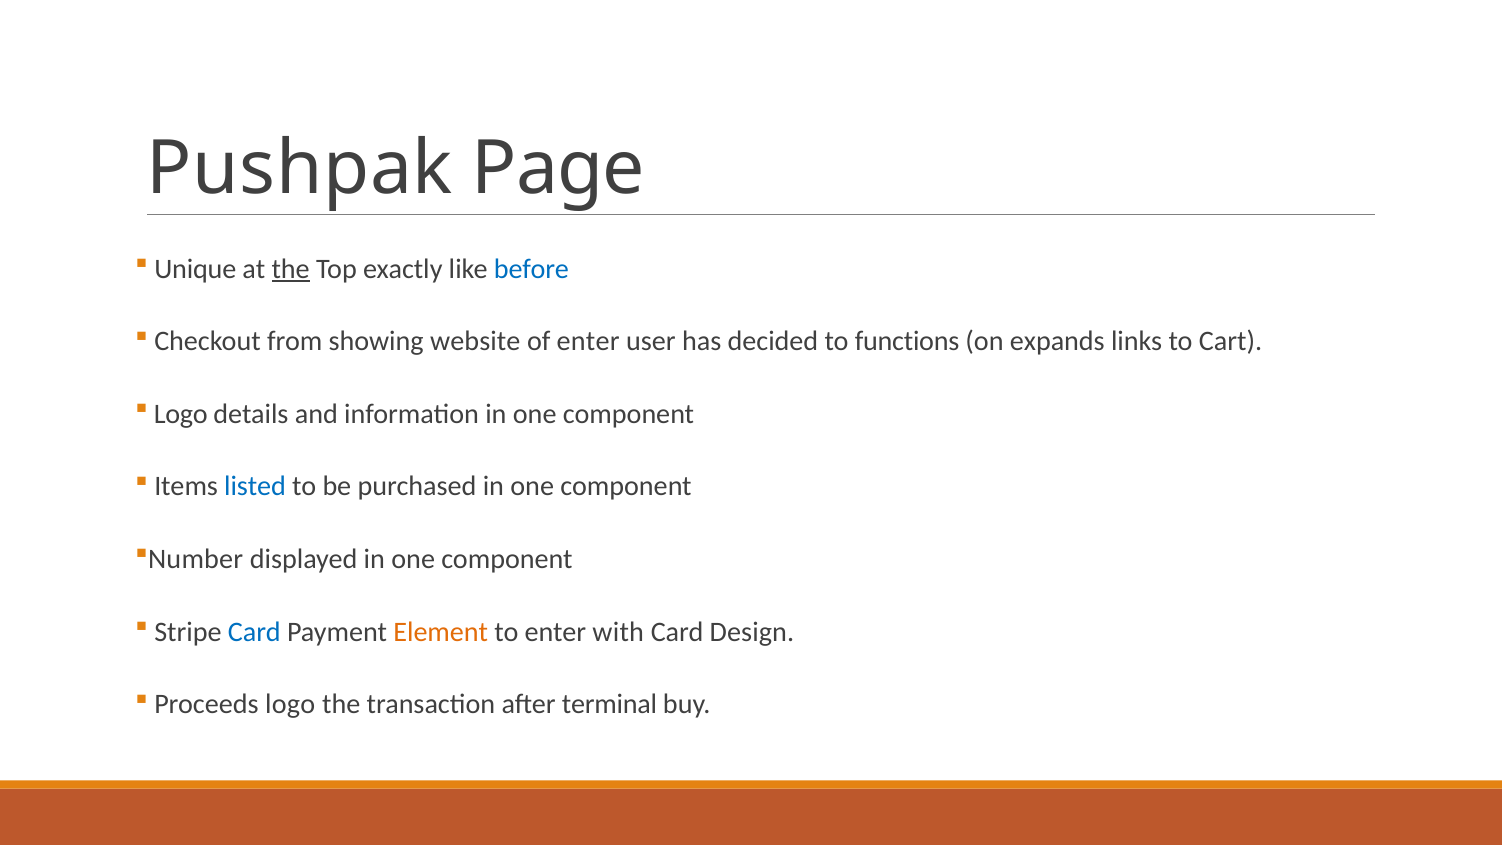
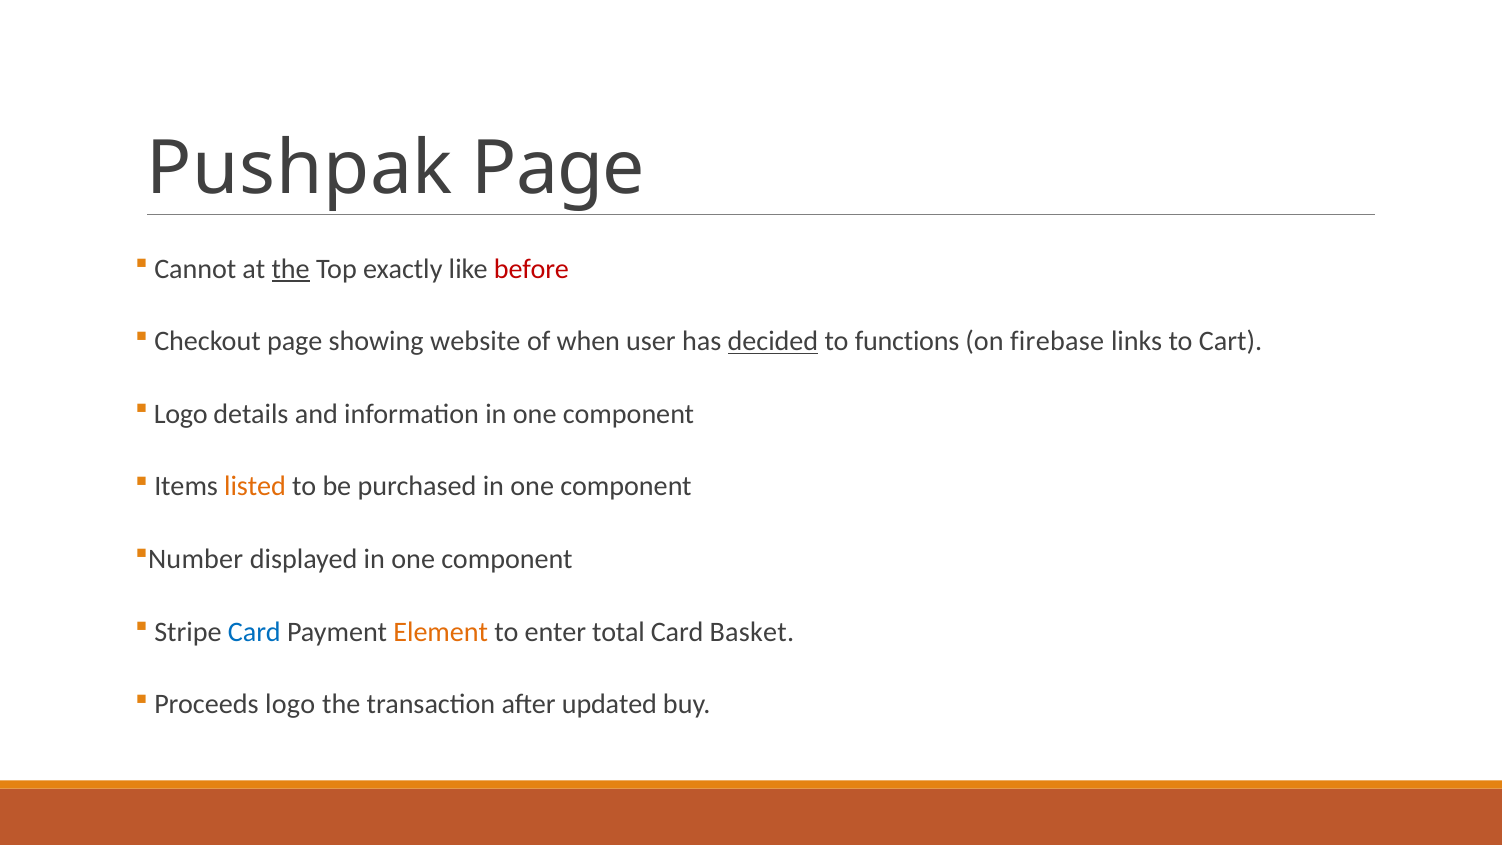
Unique: Unique -> Cannot
before colour: blue -> red
Checkout from: from -> page
of enter: enter -> when
decided underline: none -> present
expands: expands -> firebase
listed colour: blue -> orange
with: with -> total
Design: Design -> Basket
terminal: terminal -> updated
